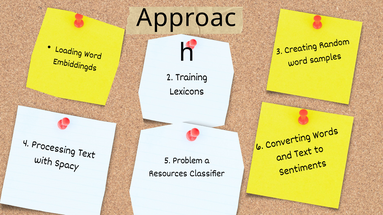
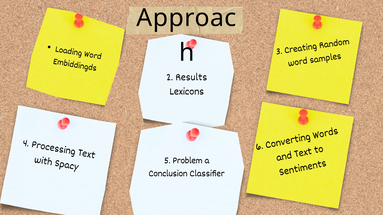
Training: Training -> Results
Resources: Resources -> Conclusion
